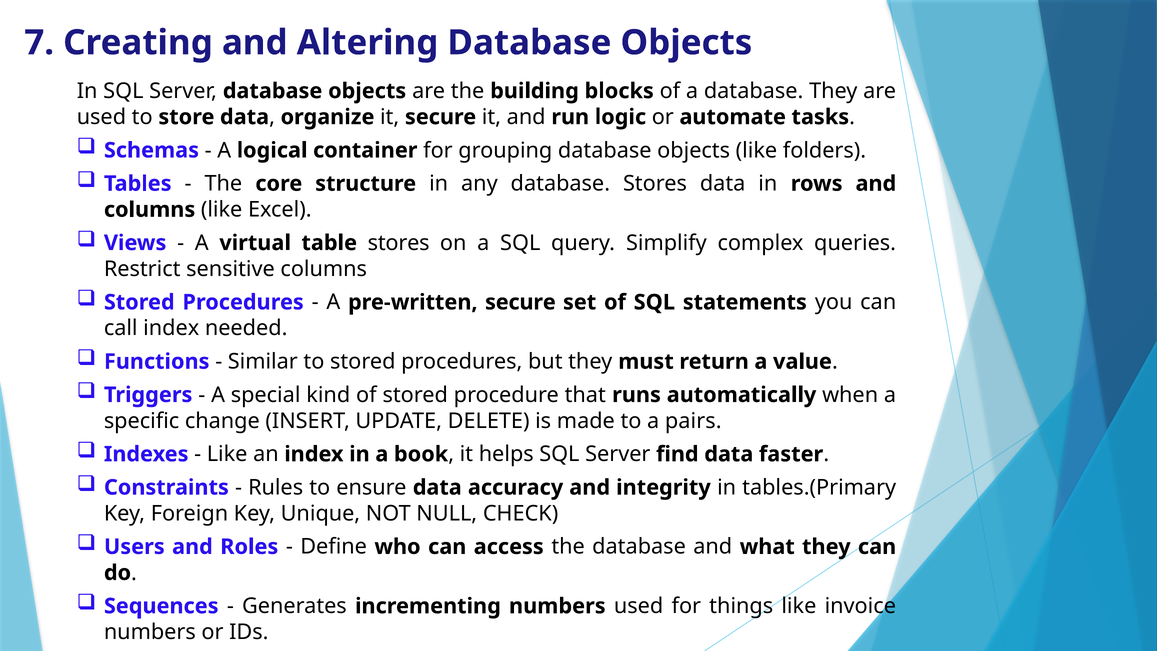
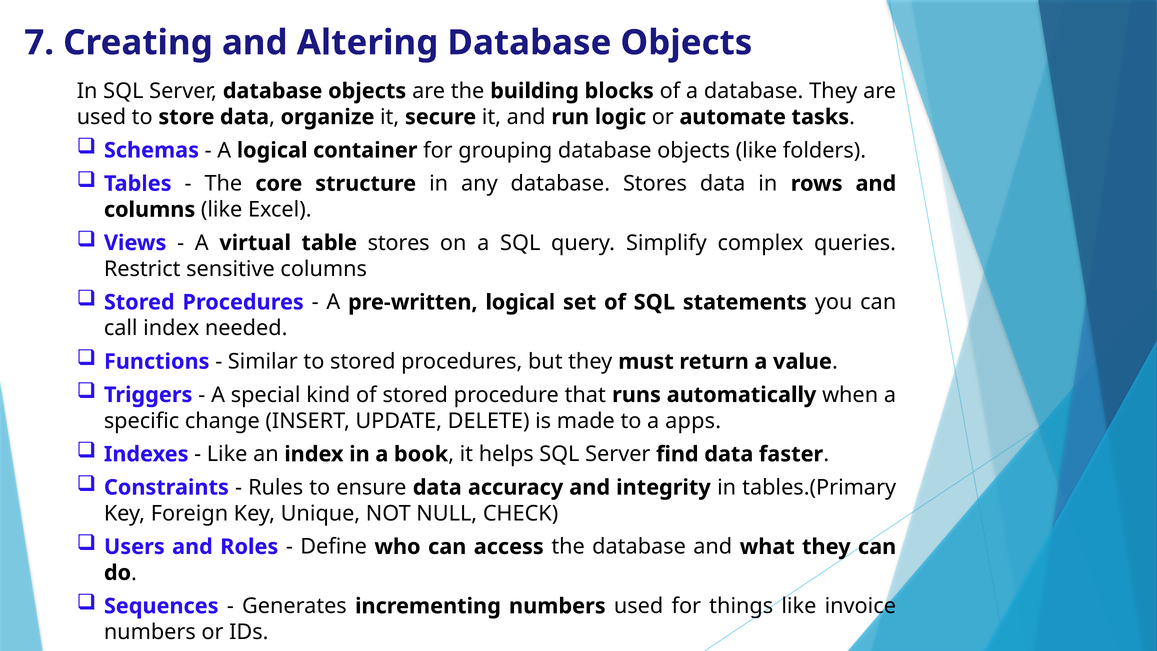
pre-written secure: secure -> logical
pairs: pairs -> apps
